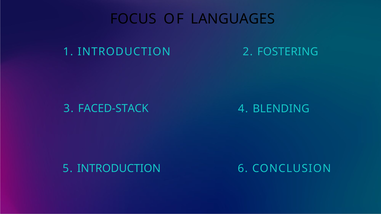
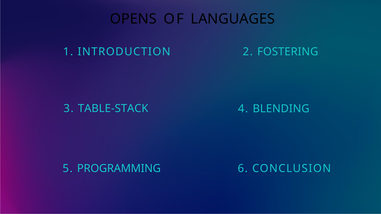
FOCUS: FOCUS -> OPENS
FACED-STACK: FACED-STACK -> TABLE-STACK
5 INTRODUCTION: INTRODUCTION -> PROGRAMMING
